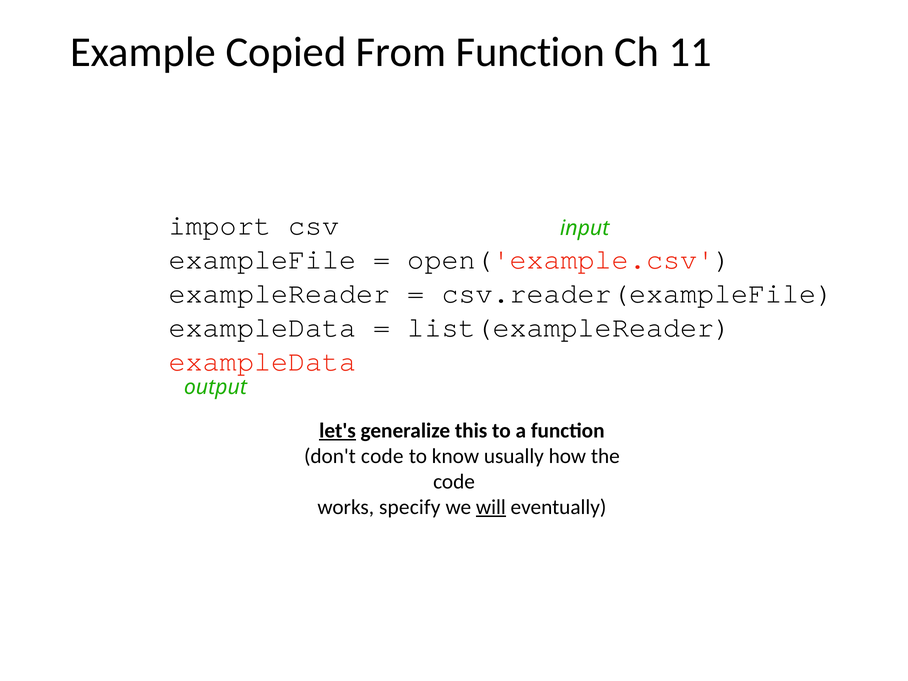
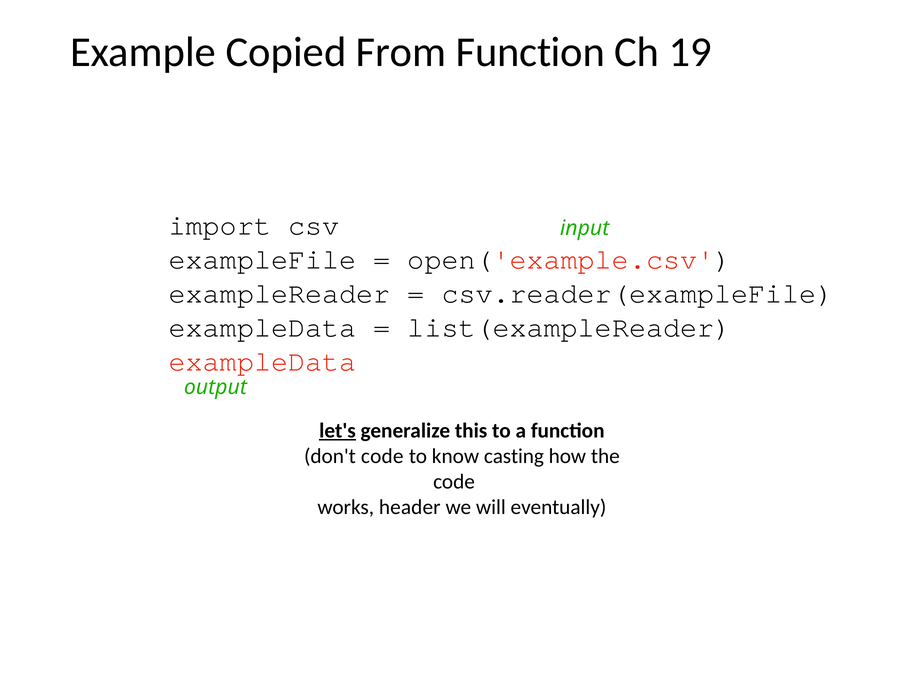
11: 11 -> 19
usually: usually -> casting
specify: specify -> header
will underline: present -> none
